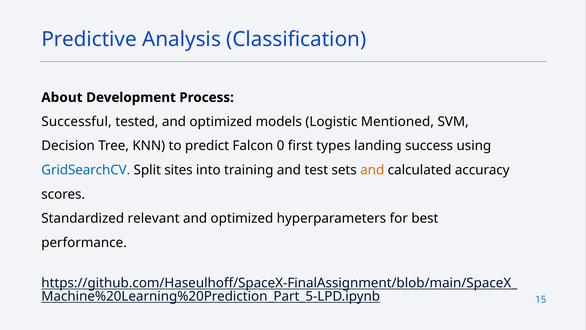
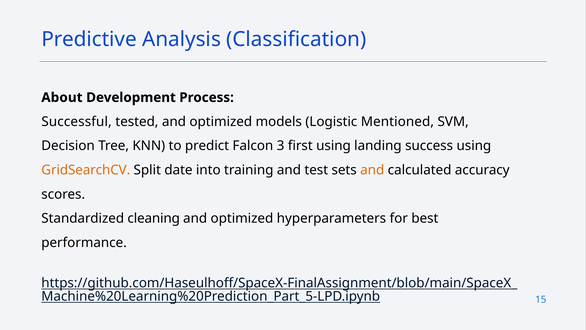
0: 0 -> 3
first types: types -> using
GridSearchCV colour: blue -> orange
sites: sites -> date
relevant: relevant -> cleaning
